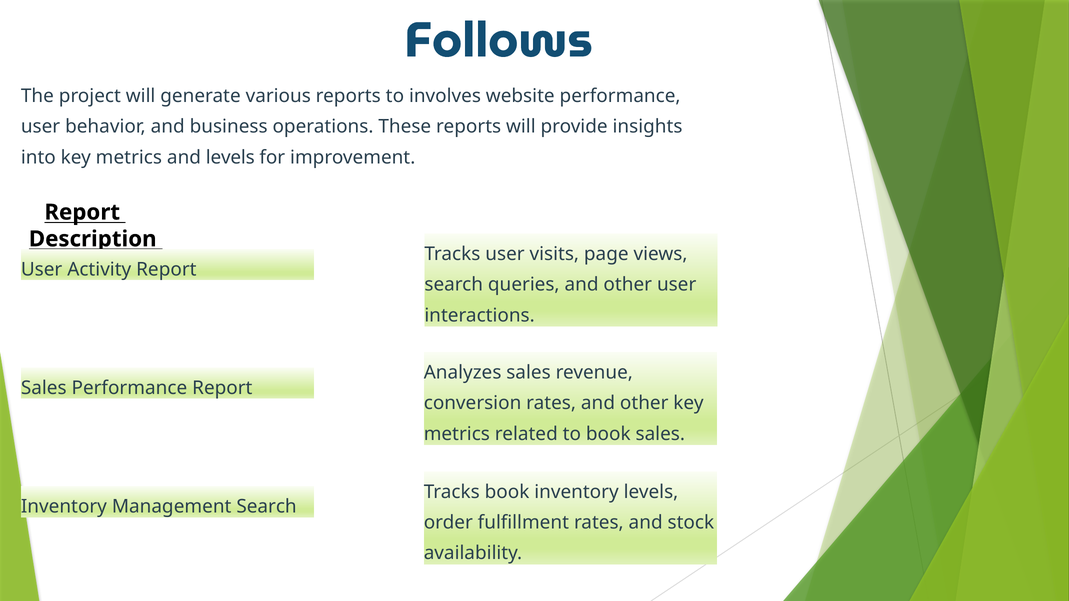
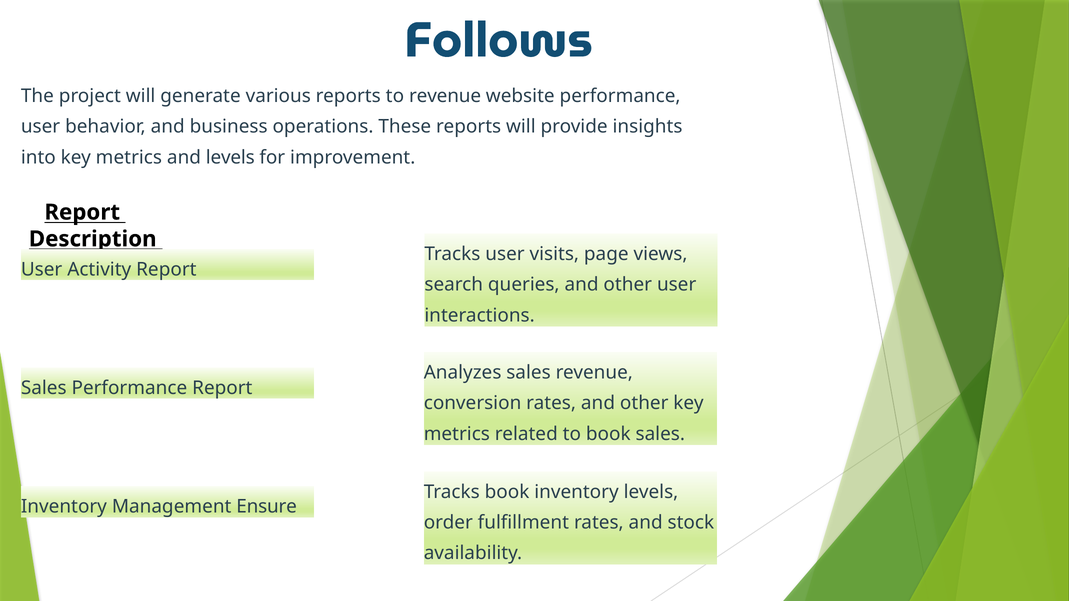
to involves: involves -> revenue
Management Search: Search -> Ensure
